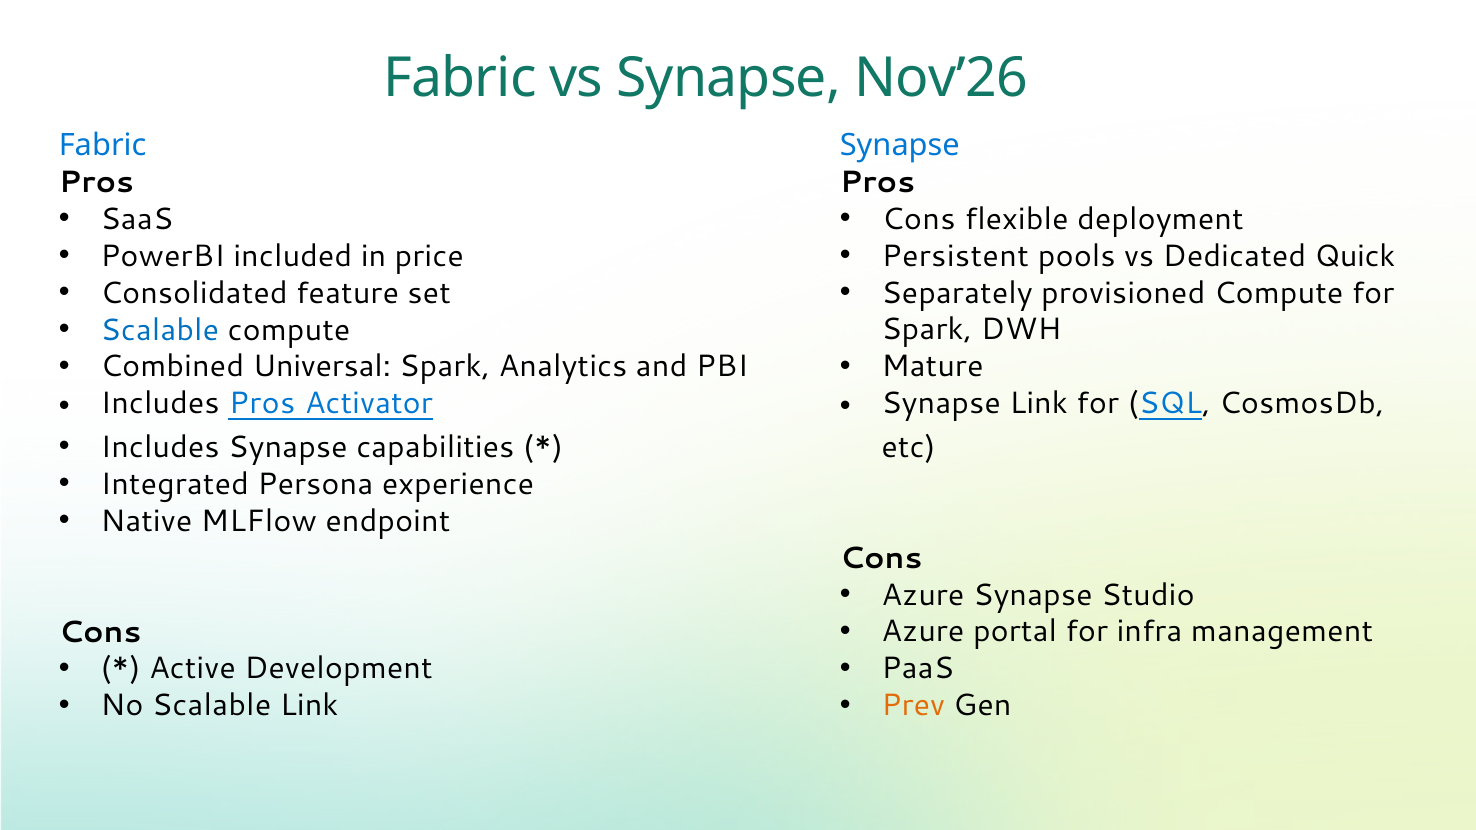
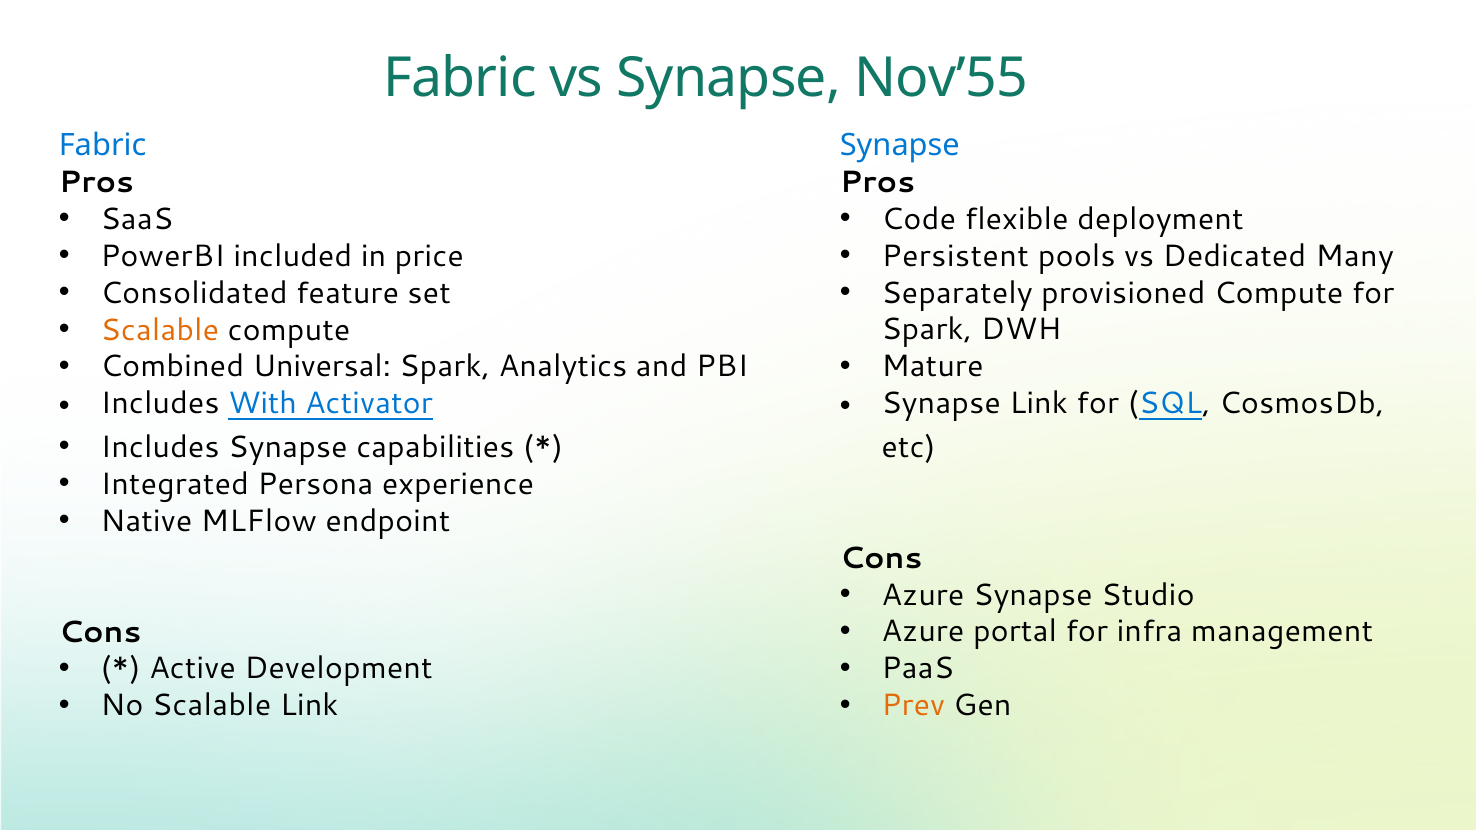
Nov’26: Nov’26 -> Nov’55
Cons at (919, 219): Cons -> Code
Quick: Quick -> Many
Scalable at (160, 330) colour: blue -> orange
Includes Pros: Pros -> With
